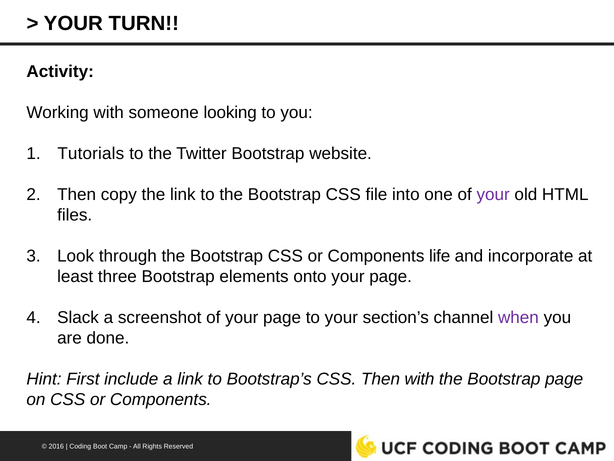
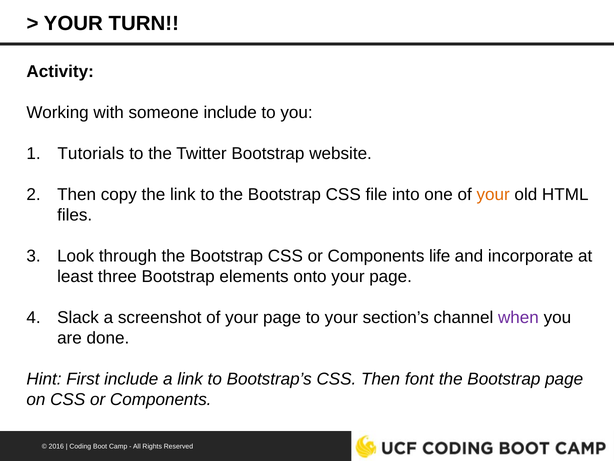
someone looking: looking -> include
your at (493, 194) colour: purple -> orange
Then with: with -> font
